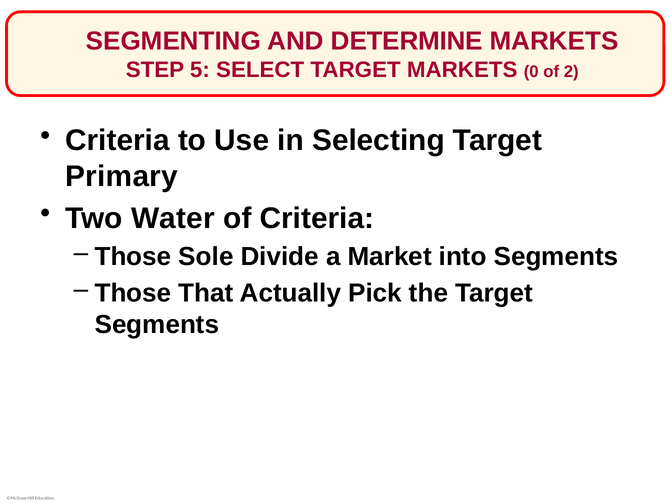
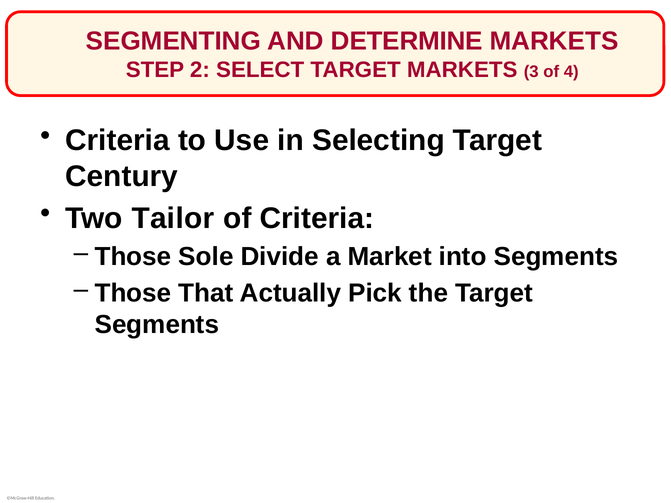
5: 5 -> 2
0: 0 -> 3
2: 2 -> 4
Primary: Primary -> Century
Water: Water -> Tailor
